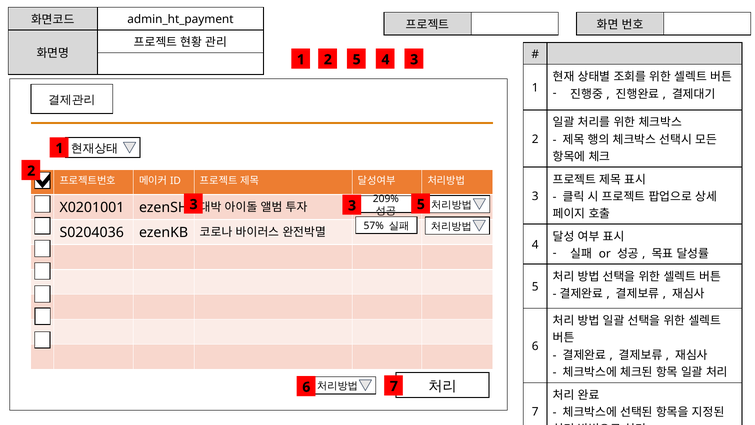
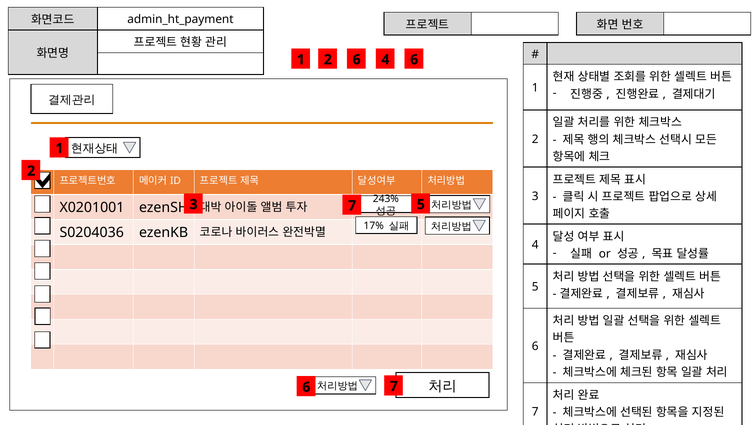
2 5: 5 -> 6
4 3: 3 -> 6
209%: 209% -> 243%
3 3: 3 -> 7
57%: 57% -> 17%
